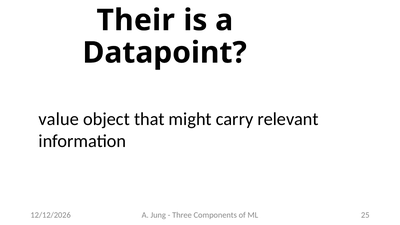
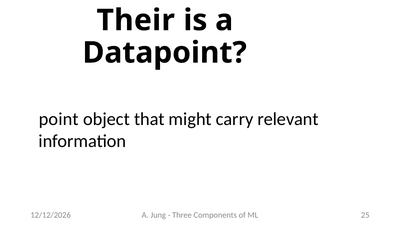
value: value -> point
